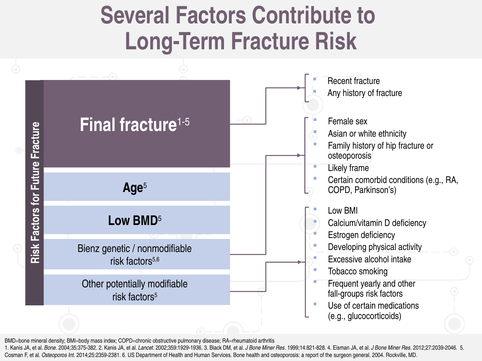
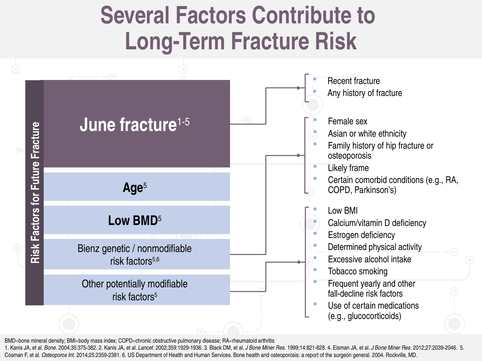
Final: Final -> June
Developing: Developing -> Determined
fall-groups: fall-groups -> fall-decline
